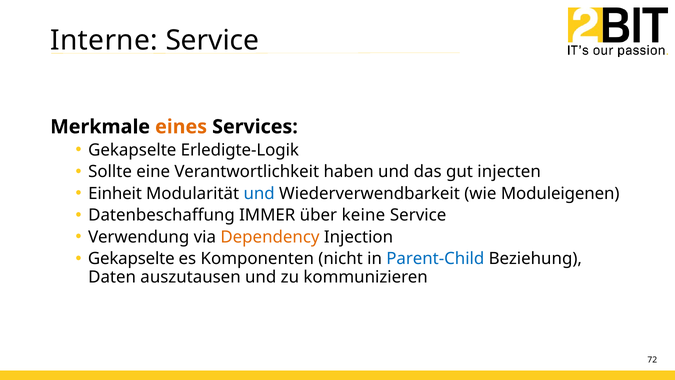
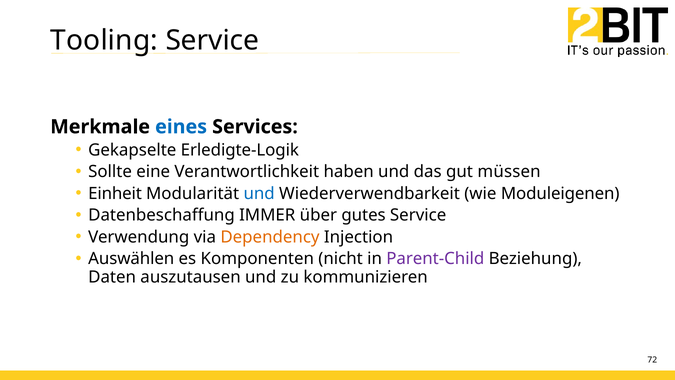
Interne: Interne -> Tooling
eines colour: orange -> blue
injecten: injecten -> müssen
keine: keine -> gutes
Gekapselte at (131, 259): Gekapselte -> Auswählen
Parent-Child colour: blue -> purple
